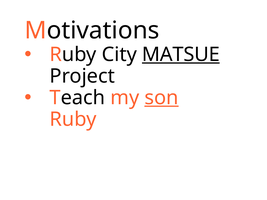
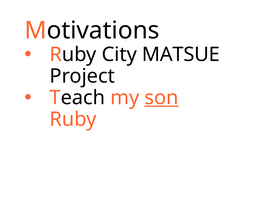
MATSUE underline: present -> none
